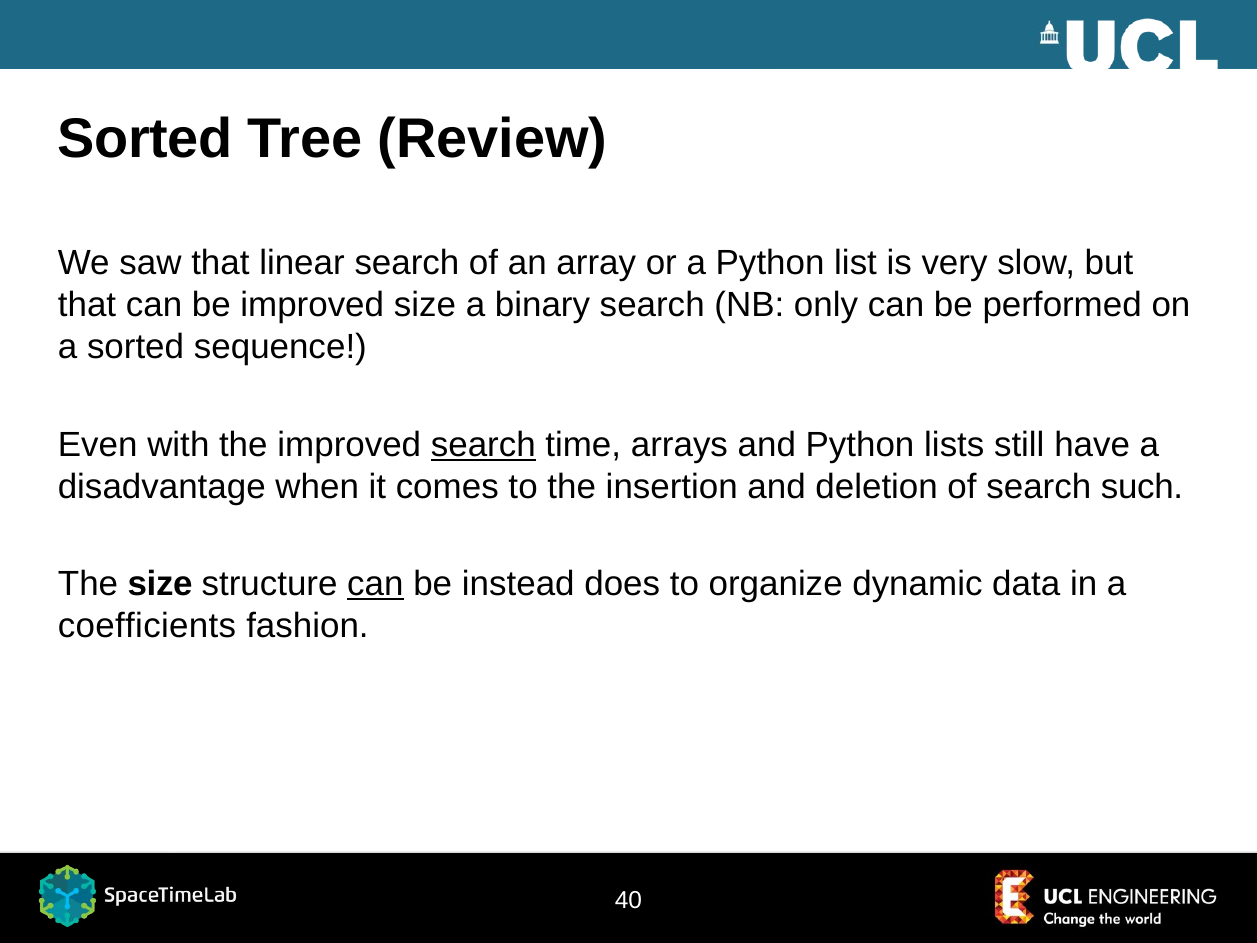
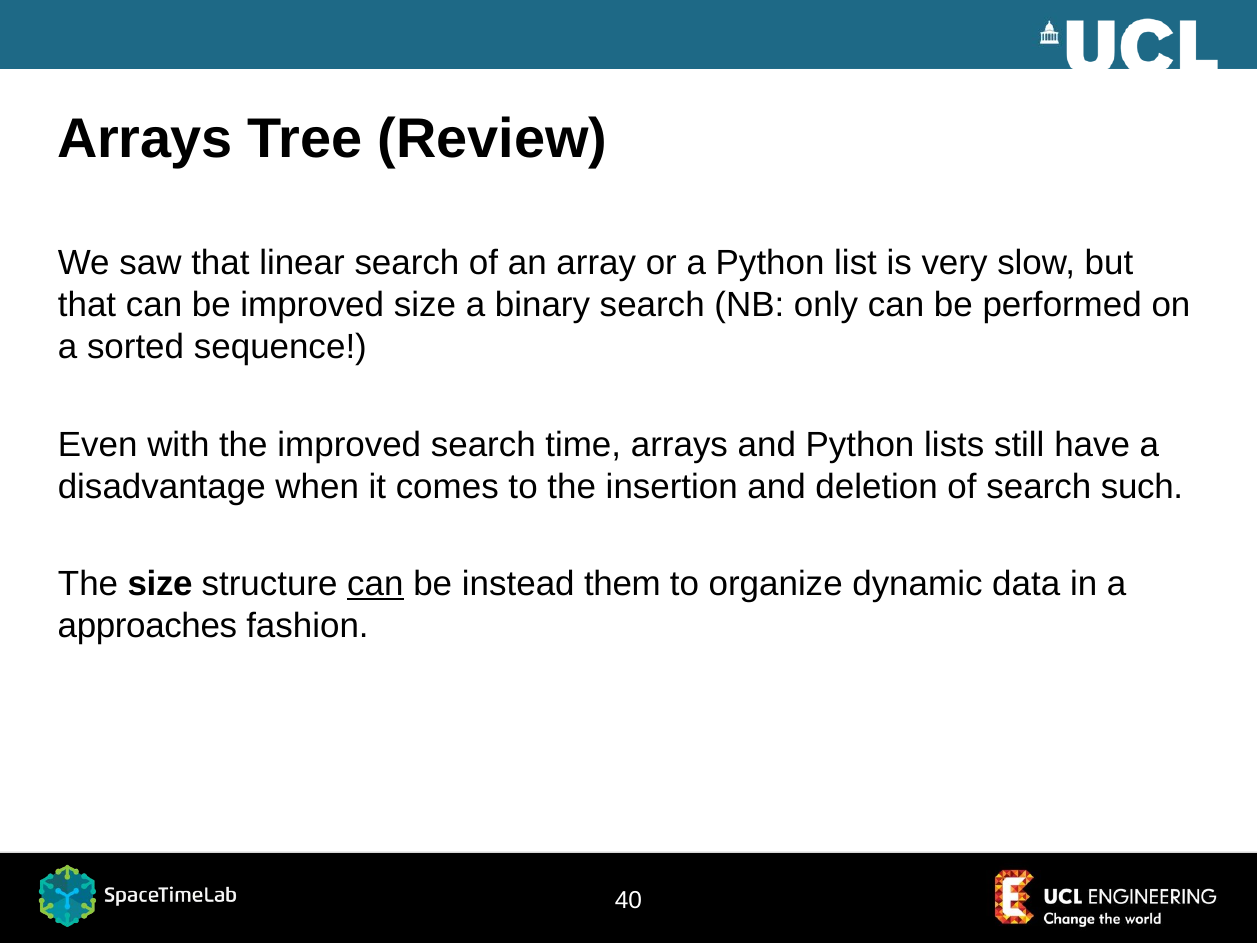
Sorted at (145, 139): Sorted -> Arrays
search at (483, 445) underline: present -> none
does: does -> them
coefficients: coefficients -> approaches
